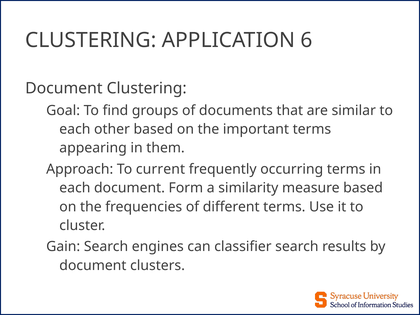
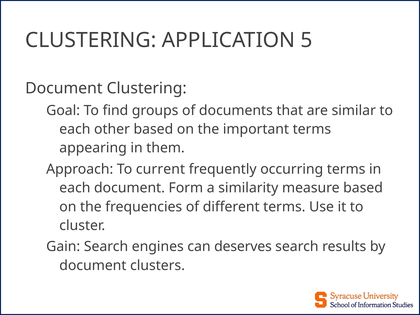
6: 6 -> 5
classifier: classifier -> deserves
